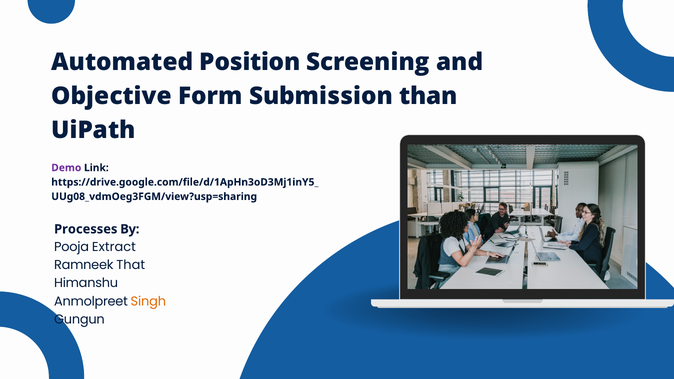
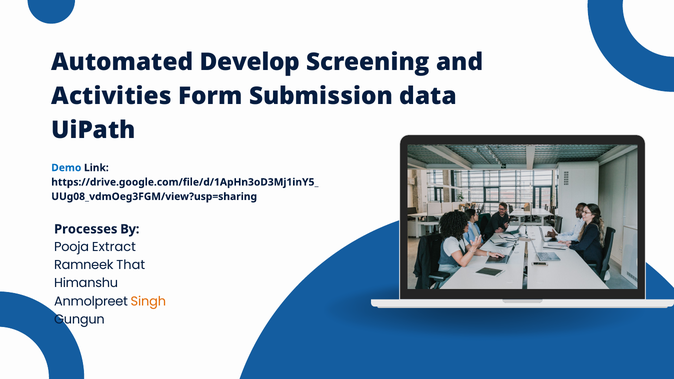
Position: Position -> Develop
Objective: Objective -> Activities
than: than -> data
Demo colour: purple -> blue
